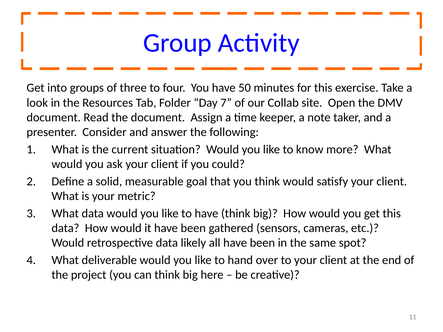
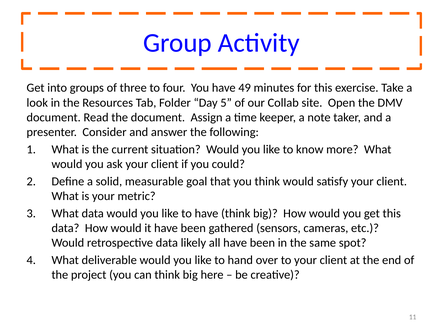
50: 50 -> 49
7: 7 -> 5
